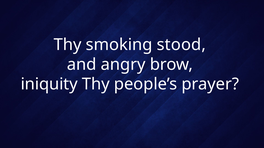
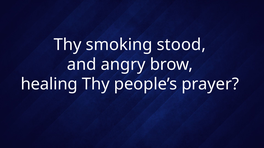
iniquity: iniquity -> healing
